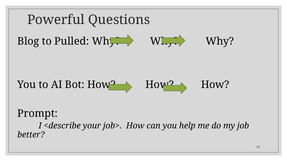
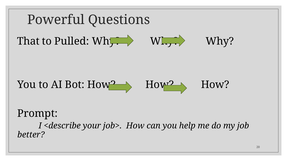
Blog: Blog -> That
